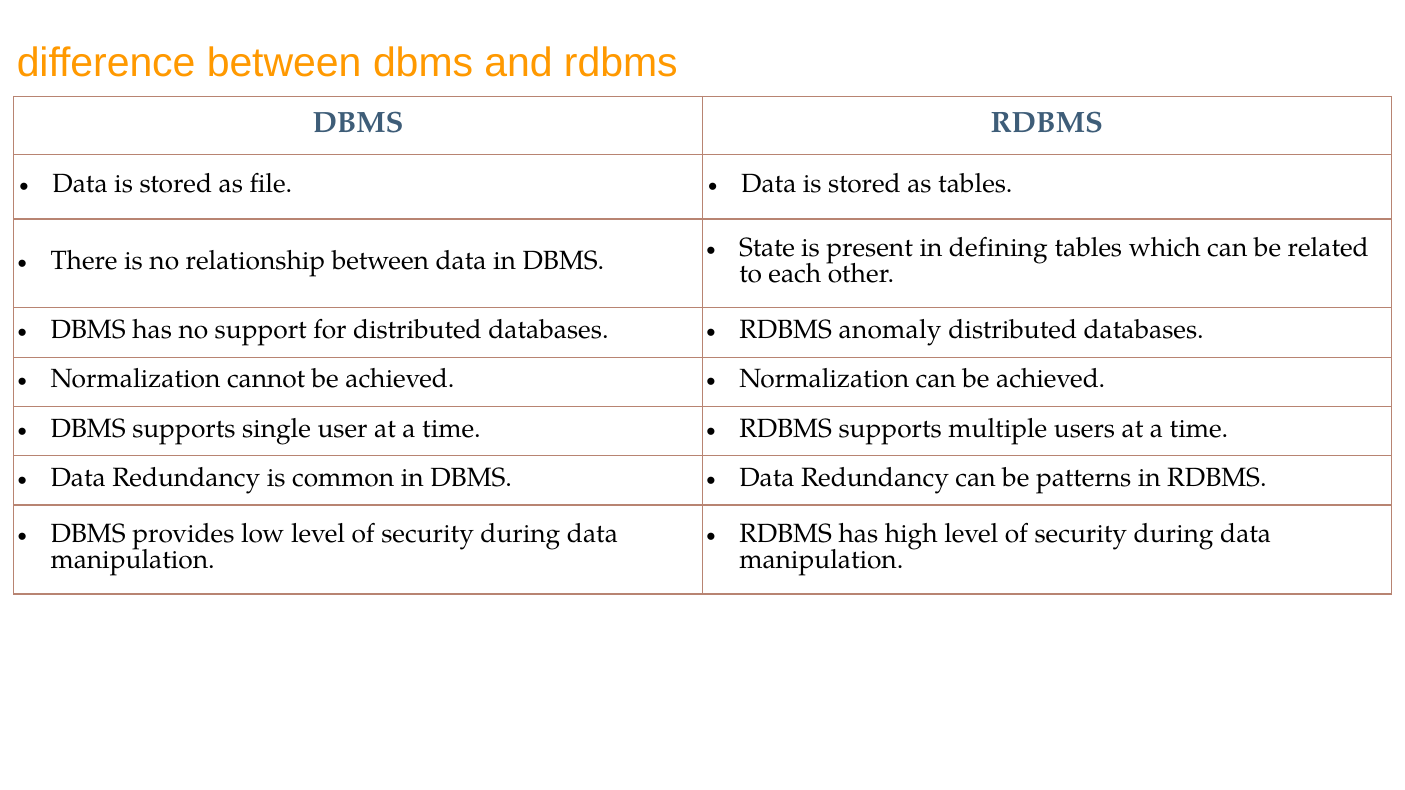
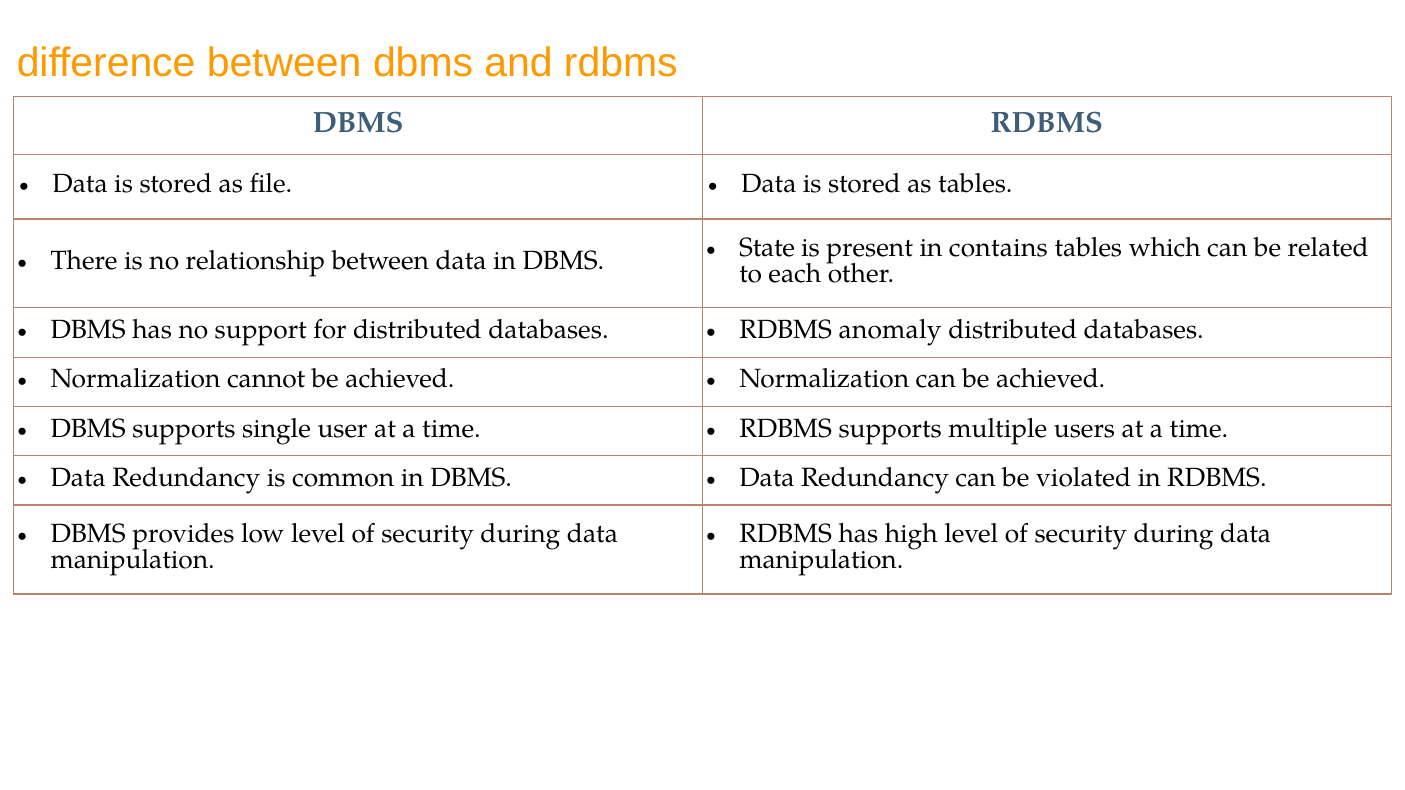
defining: defining -> contains
patterns: patterns -> violated
